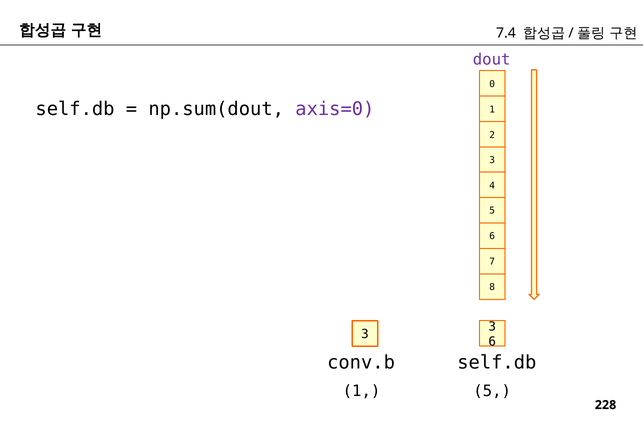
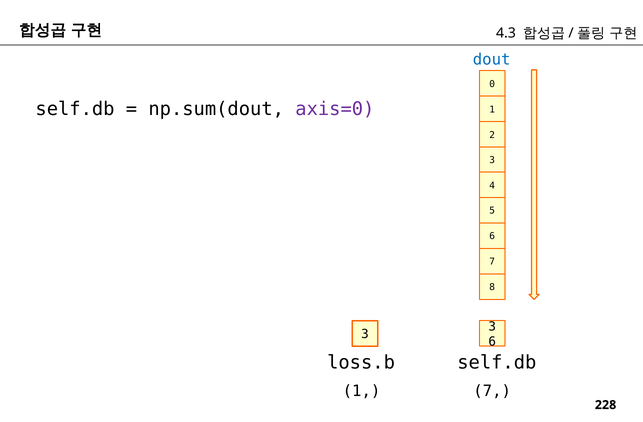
7.4: 7.4 -> 4.3
dout colour: purple -> blue
conv.b: conv.b -> loss.b
5 at (492, 391): 5 -> 7
